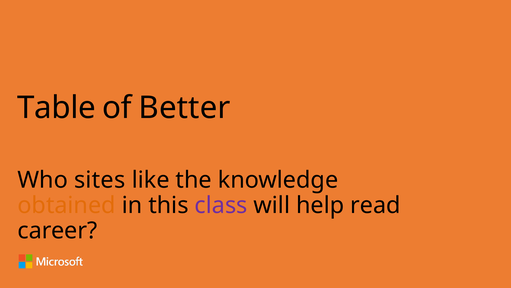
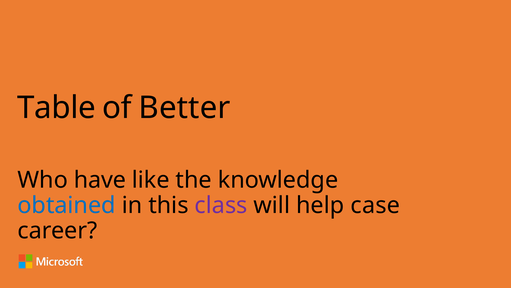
sites: sites -> have
obtained colour: orange -> blue
read: read -> case
